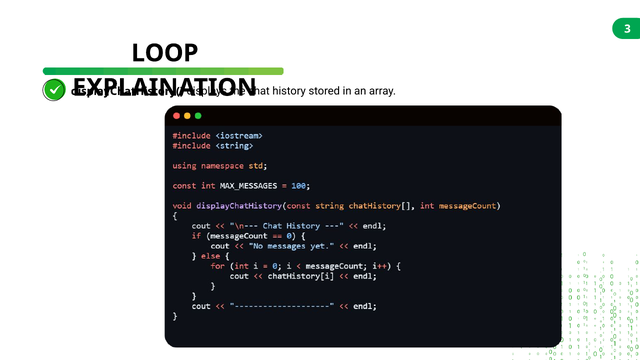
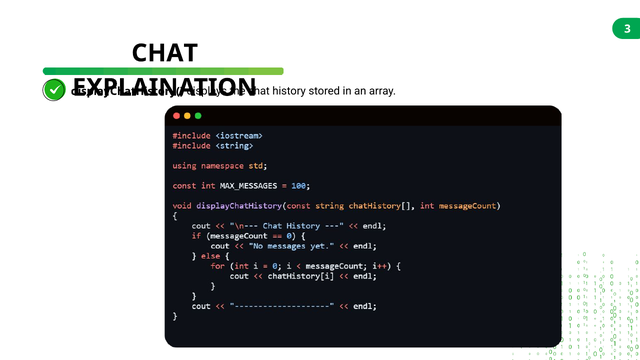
LOOP at (165, 53): LOOP -> CHAT
